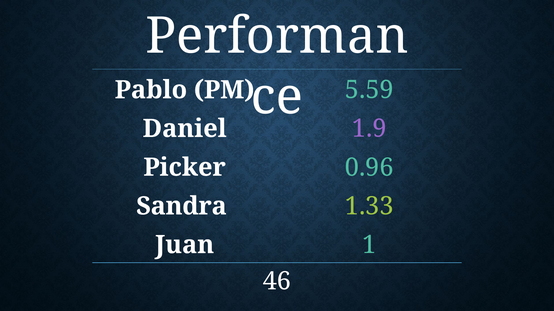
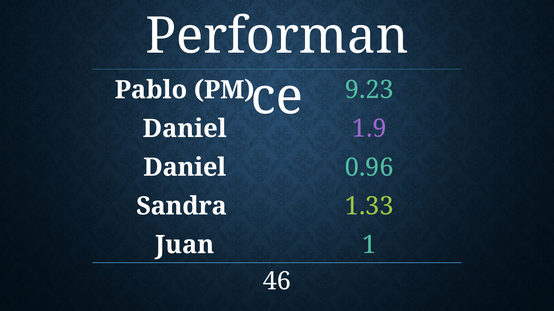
5.59: 5.59 -> 9.23
Picker at (185, 168): Picker -> Daniel
